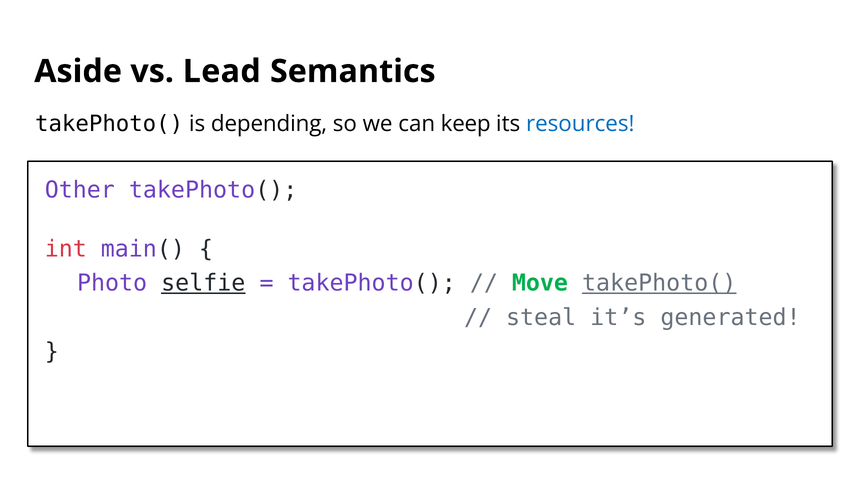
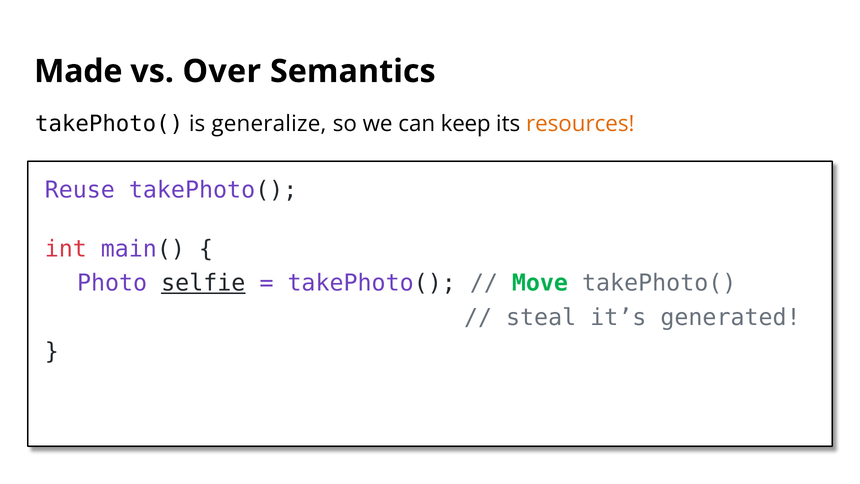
Aside: Aside -> Made
Lead: Lead -> Over
depending: depending -> generalize
resources colour: blue -> orange
Other: Other -> Reuse
takePhoto( at (659, 283) underline: present -> none
